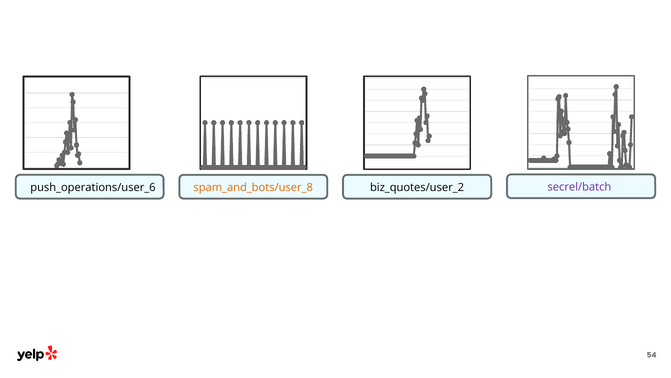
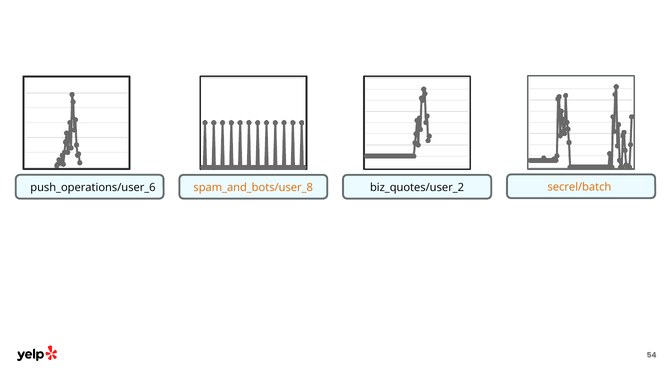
secrel/batch colour: purple -> orange
